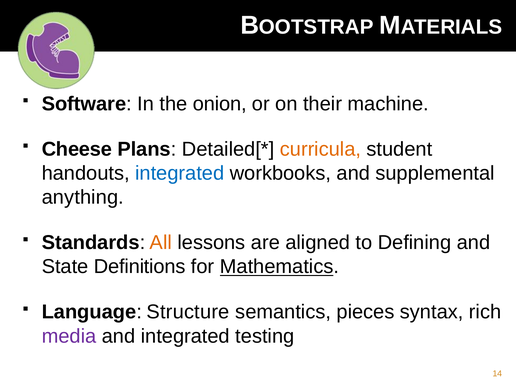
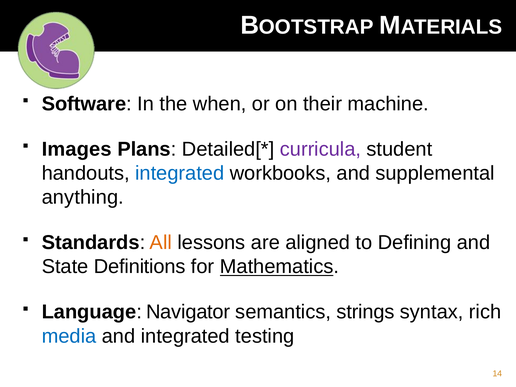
onion: onion -> when
Cheese: Cheese -> Images
curricula colour: orange -> purple
Structure: Structure -> Navigator
pieces: pieces -> strings
media colour: purple -> blue
